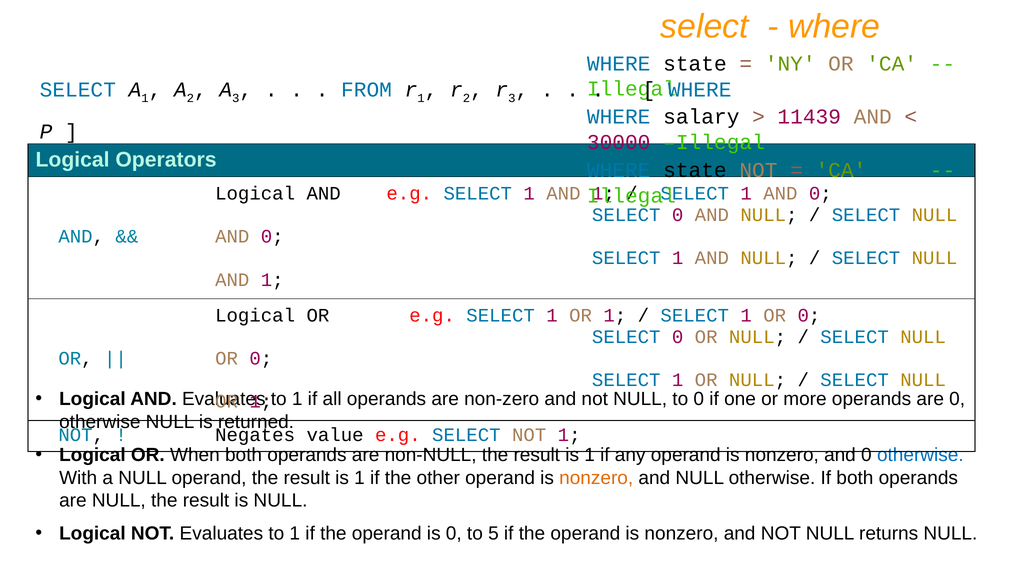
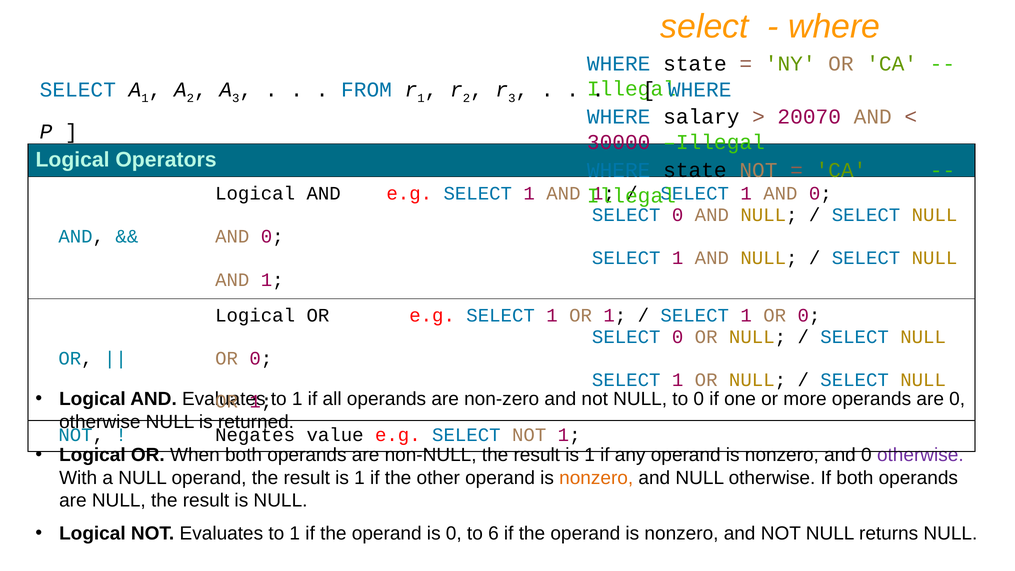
11439: 11439 -> 20070
otherwise at (920, 455) colour: blue -> purple
5: 5 -> 6
